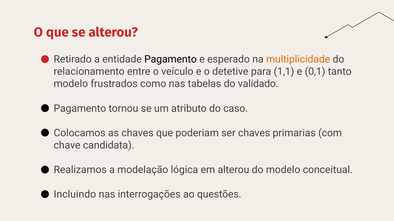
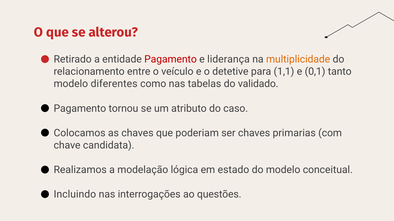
Pagamento at (171, 59) colour: black -> red
esperado: esperado -> liderança
frustrados: frustrados -> diferentes
em alterou: alterou -> estado
